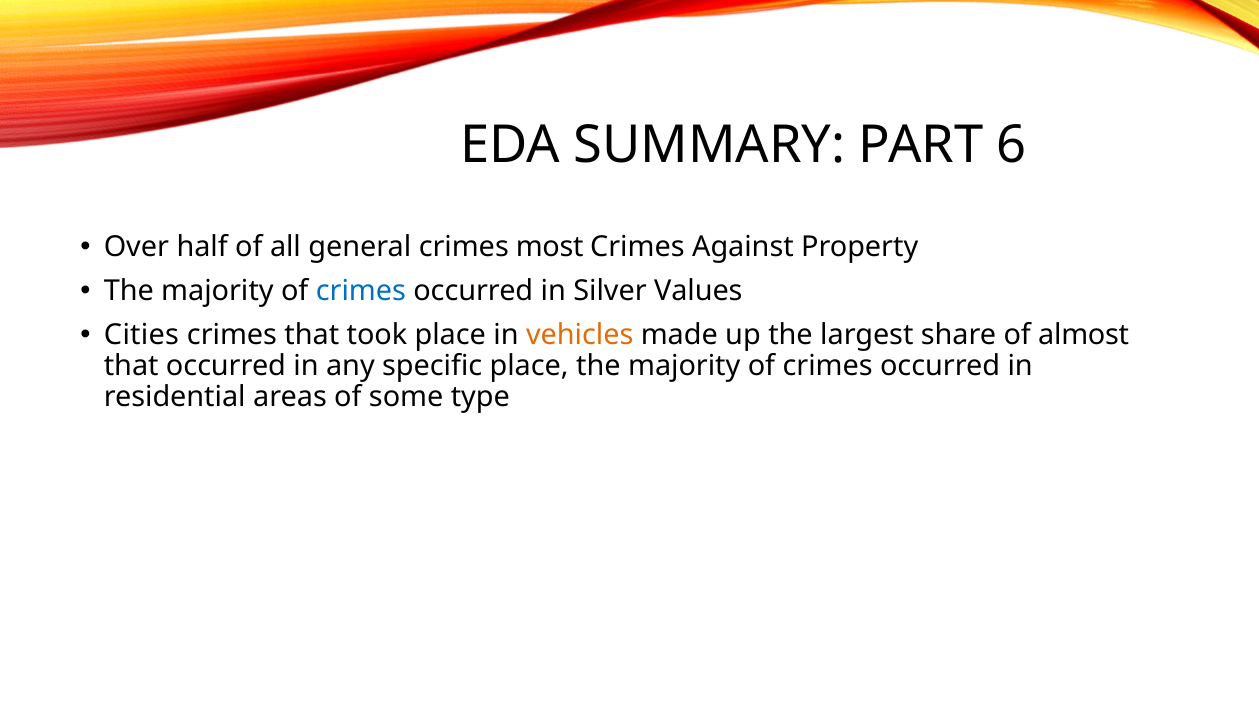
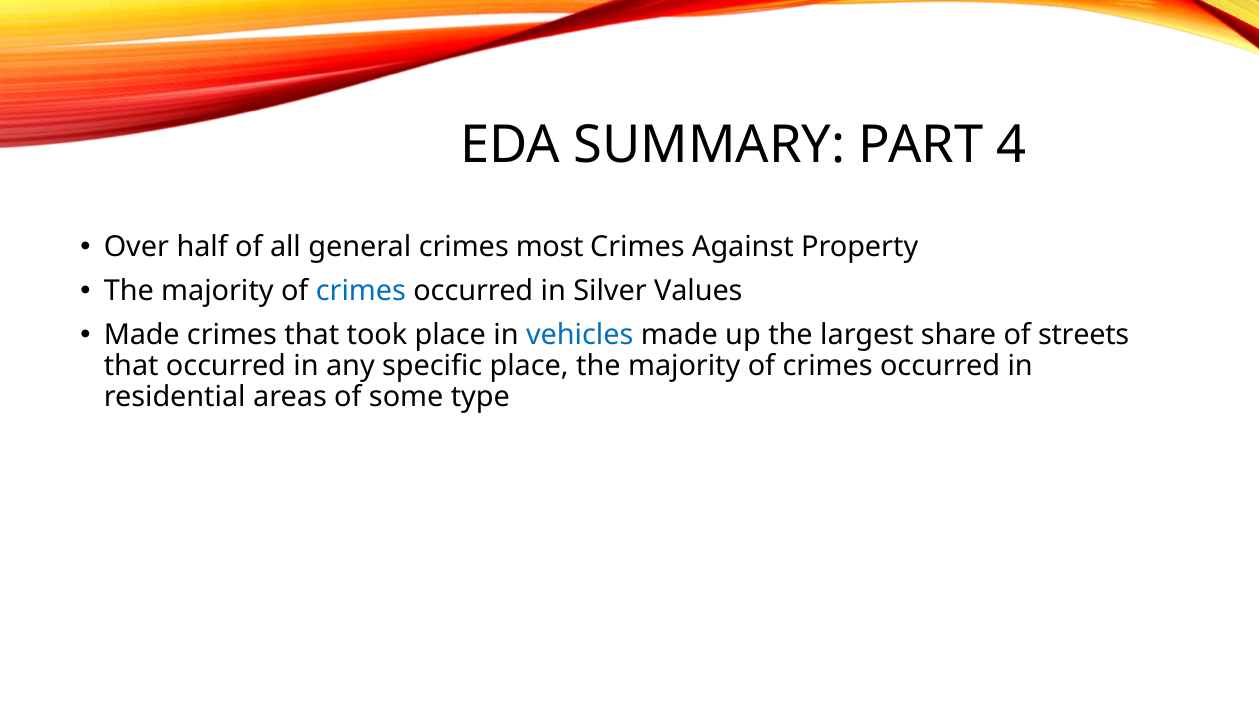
6: 6 -> 4
Cities at (142, 335): Cities -> Made
vehicles colour: orange -> blue
almost: almost -> streets
